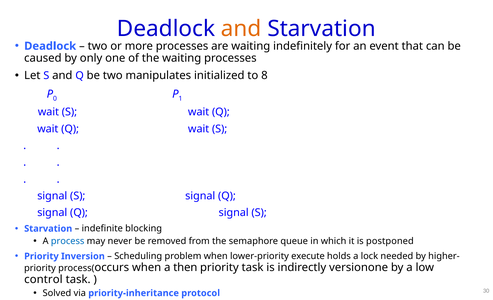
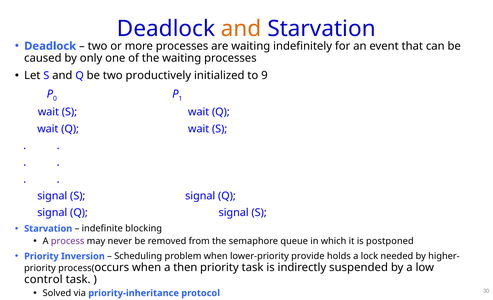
manipulates: manipulates -> productively
8: 8 -> 9
process colour: blue -> purple
execute: execute -> provide
versionone: versionone -> suspended
